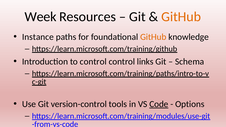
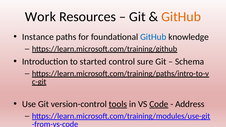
Week: Week -> Work
GitHub at (153, 37) colour: orange -> blue
to control: control -> started
links: links -> sure
tools underline: none -> present
Options: Options -> Address
